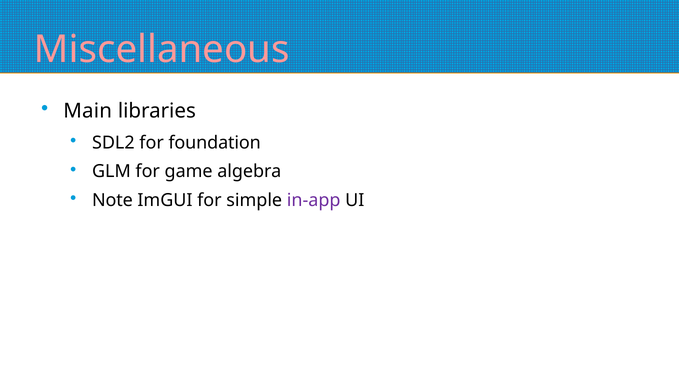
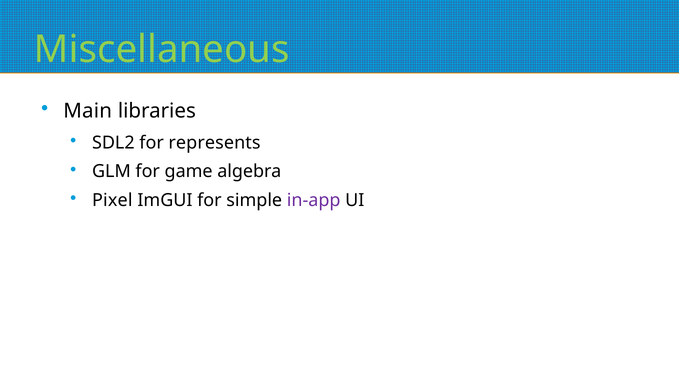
Miscellaneous colour: pink -> light green
foundation: foundation -> represents
Note: Note -> Pixel
